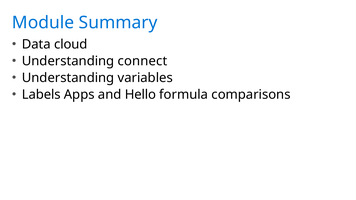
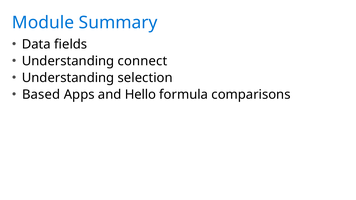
cloud: cloud -> fields
variables: variables -> selection
Labels: Labels -> Based
